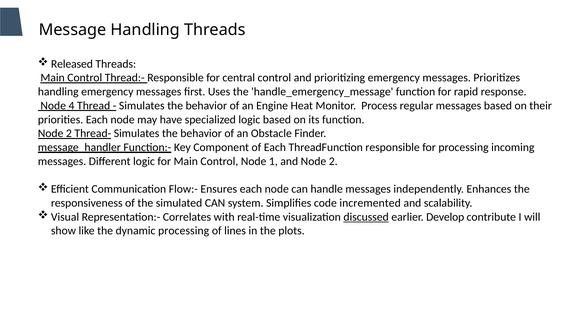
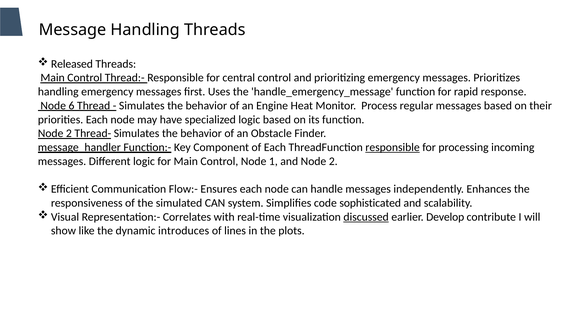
4: 4 -> 6
responsible at (393, 147) underline: none -> present
incremented: incremented -> sophisticated
dynamic processing: processing -> introduces
